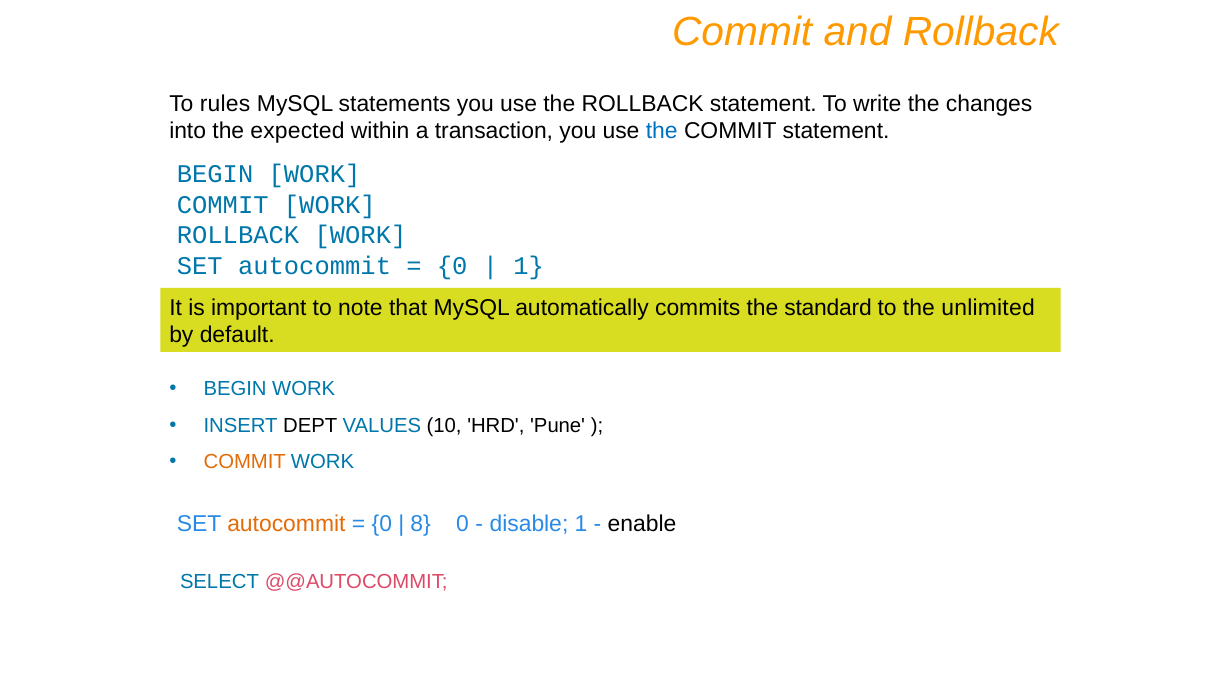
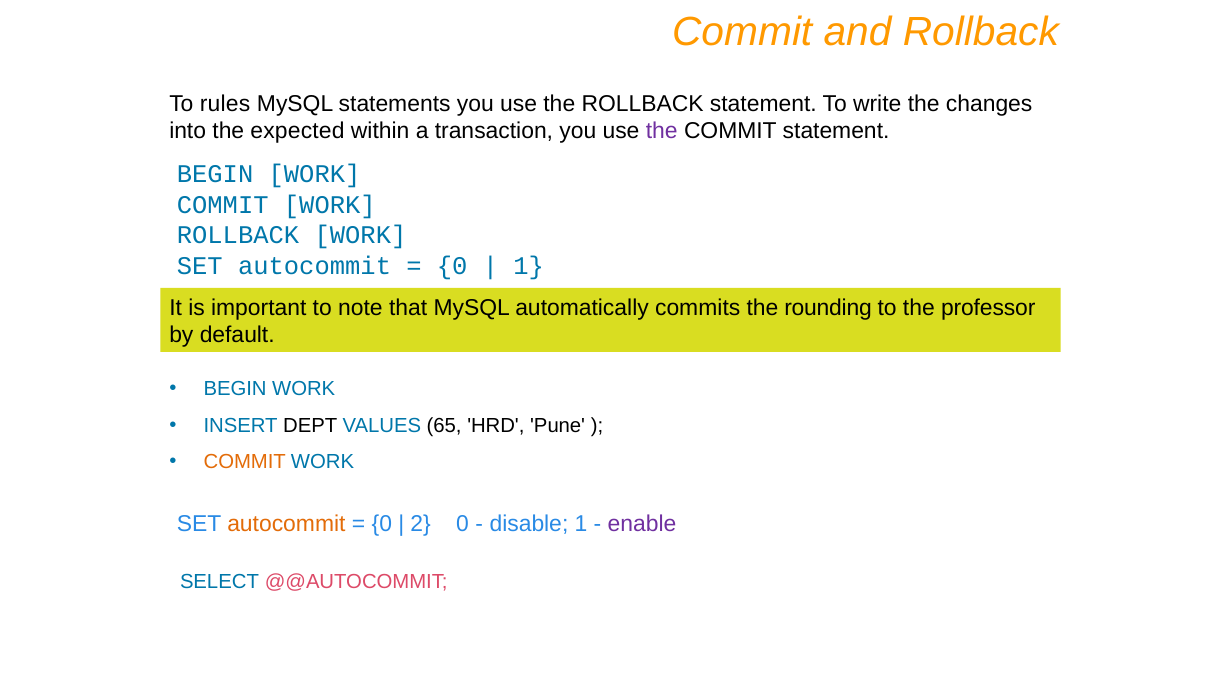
the at (662, 131) colour: blue -> purple
standard: standard -> rounding
unlimited: unlimited -> professor
10: 10 -> 65
8: 8 -> 2
enable colour: black -> purple
